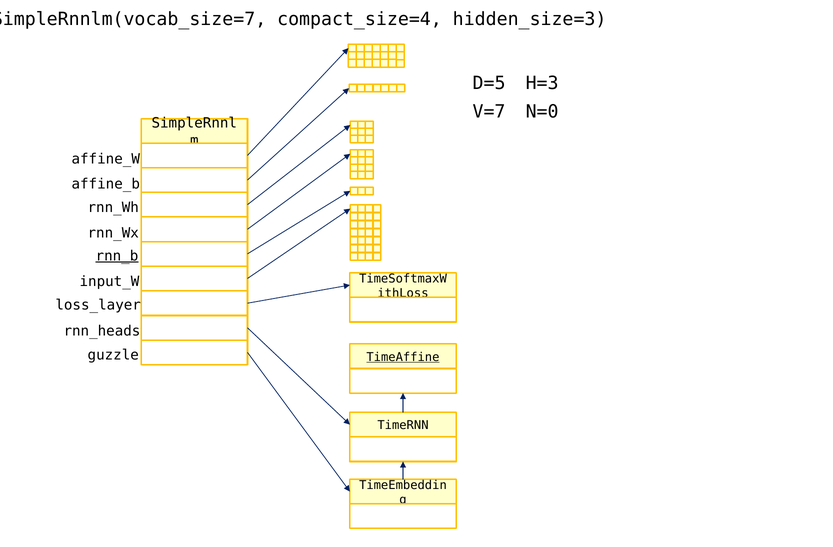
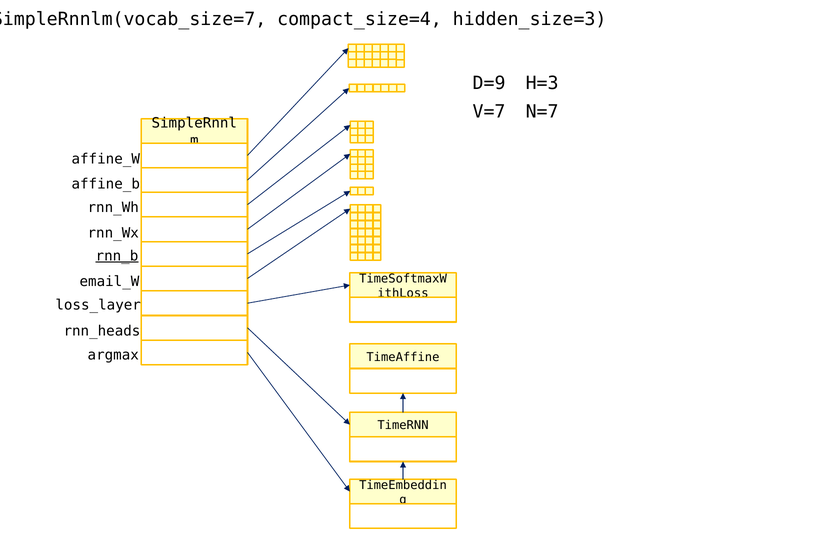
D=5: D=5 -> D=9
N=0: N=0 -> N=7
input_W: input_W -> email_W
guzzle: guzzle -> argmax
TimeAffine underline: present -> none
